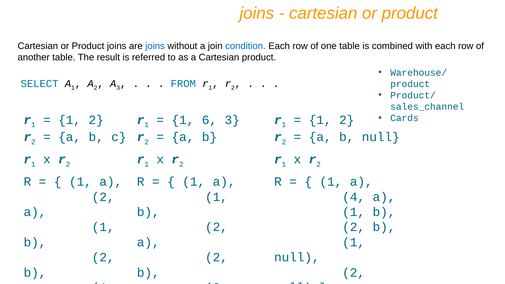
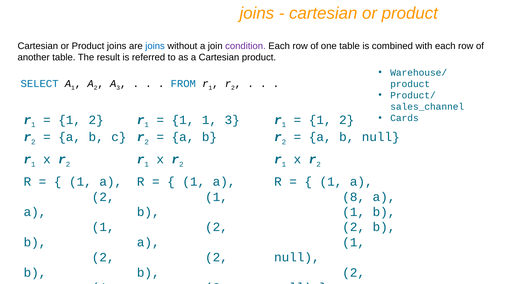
condition colour: blue -> purple
1 6: 6 -> 1
4 at (354, 197): 4 -> 8
